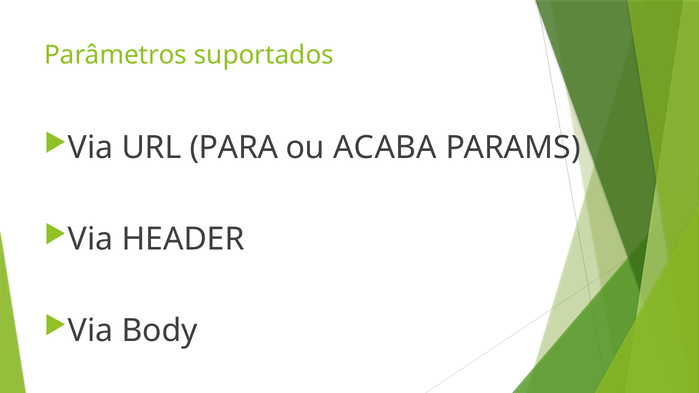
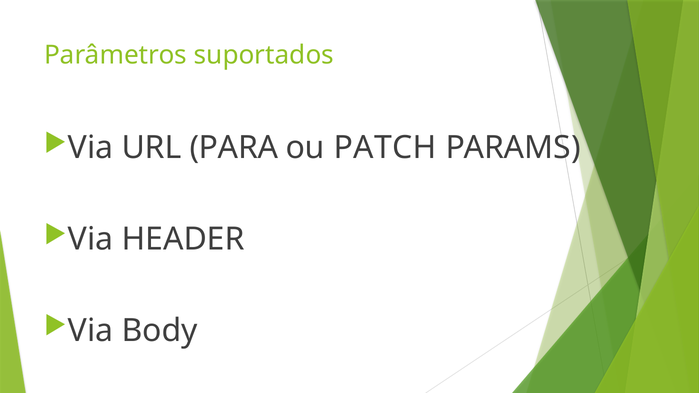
ACABA: ACABA -> PATCH
